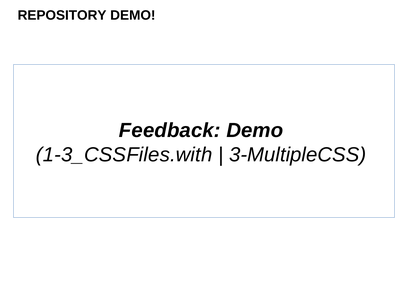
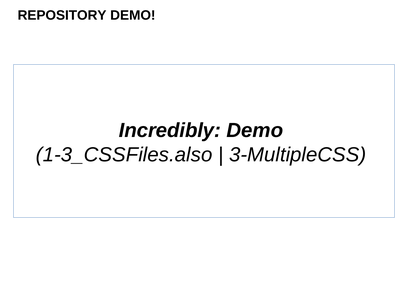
Feedback: Feedback -> Incredibly
1-3_CSSFiles.with: 1-3_CSSFiles.with -> 1-3_CSSFiles.also
